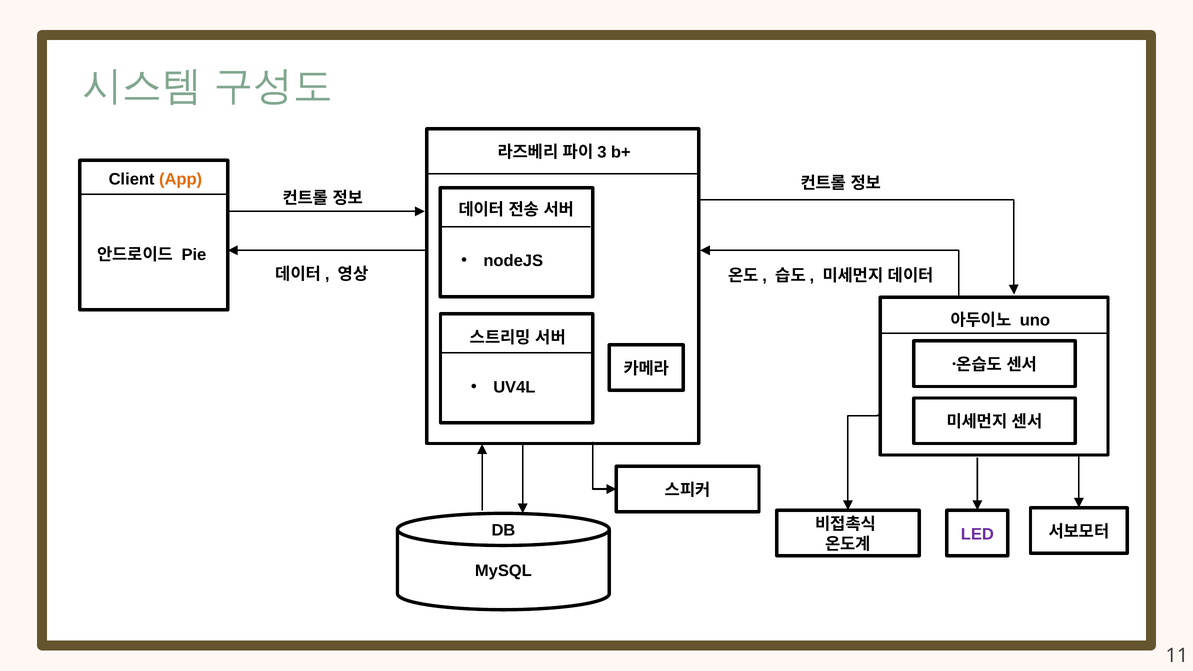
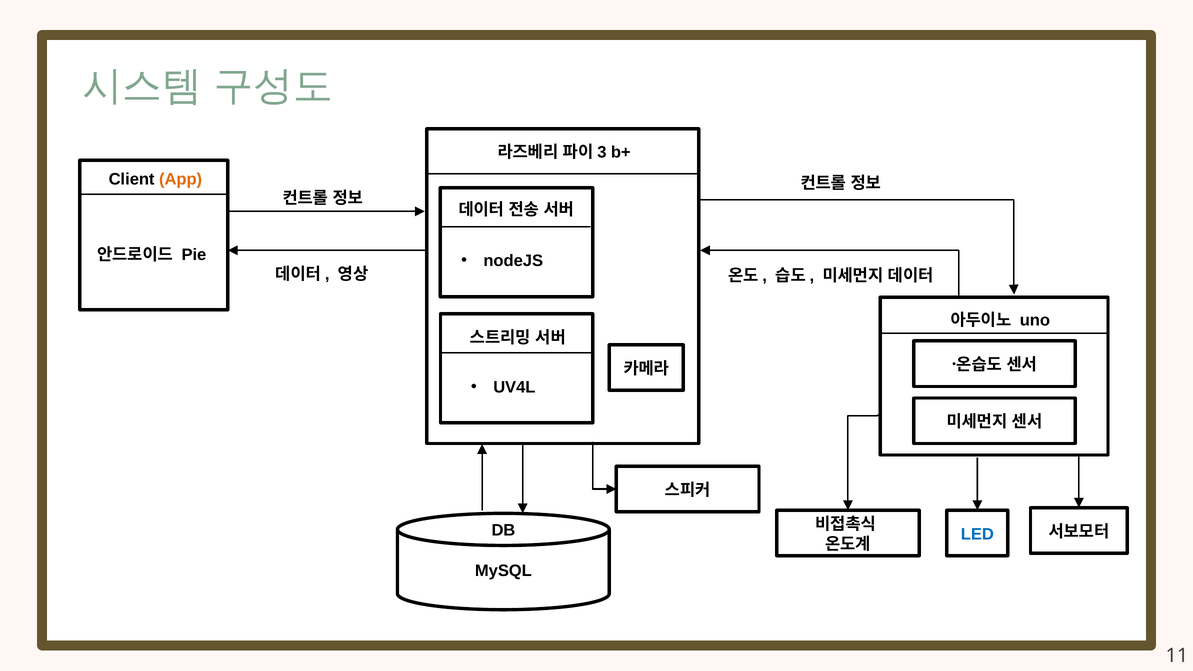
LED colour: purple -> blue
